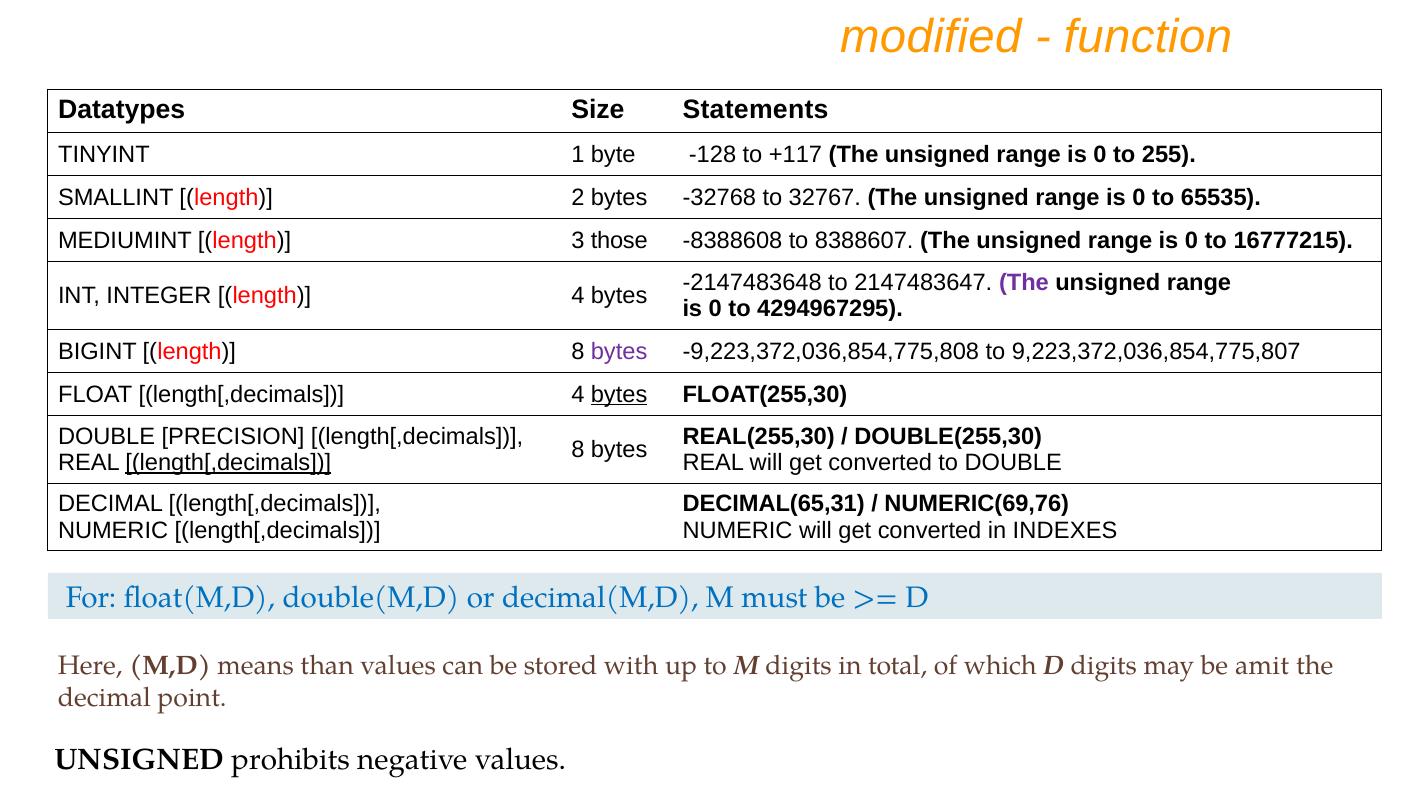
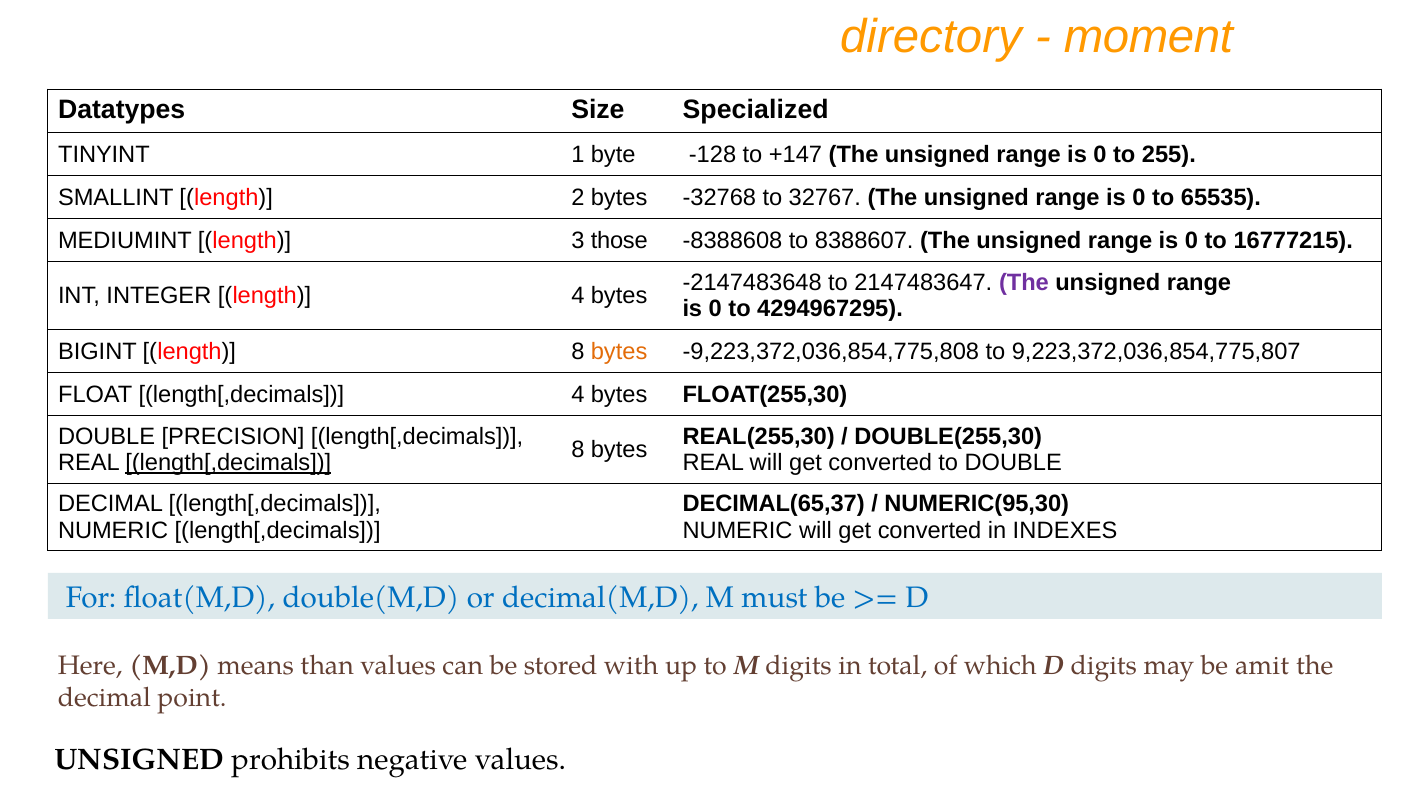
modified: modified -> directory
function: function -> moment
Statements: Statements -> Specialized
+117: +117 -> +147
bytes at (619, 351) colour: purple -> orange
bytes at (619, 395) underline: present -> none
DECIMAL(65,31: DECIMAL(65,31 -> DECIMAL(65,37
NUMERIC(69,76: NUMERIC(69,76 -> NUMERIC(95,30
